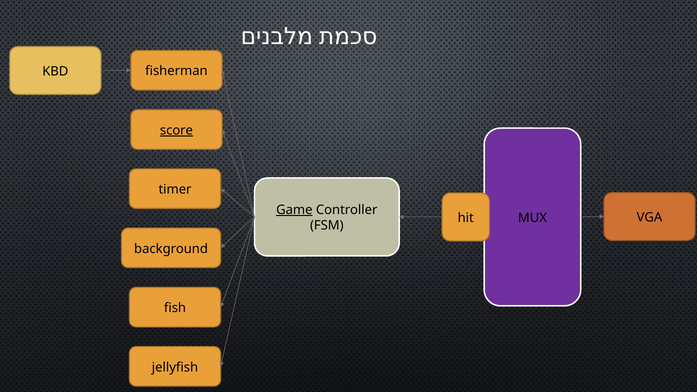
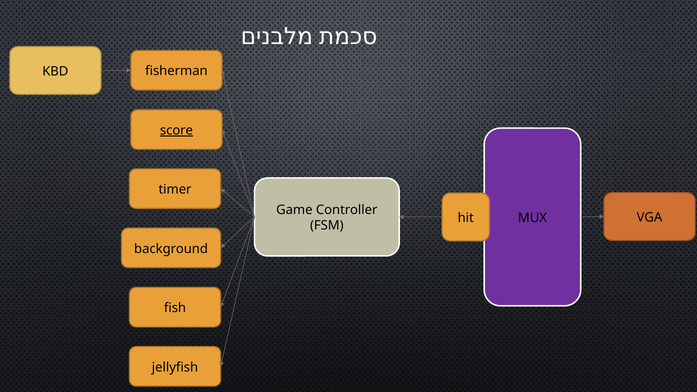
Game underline: present -> none
